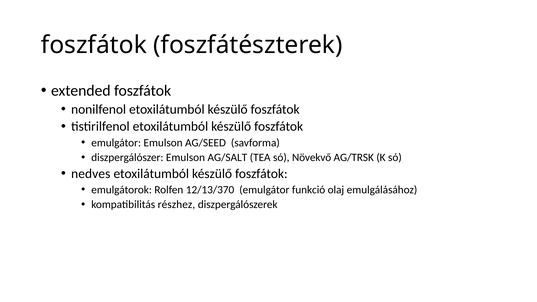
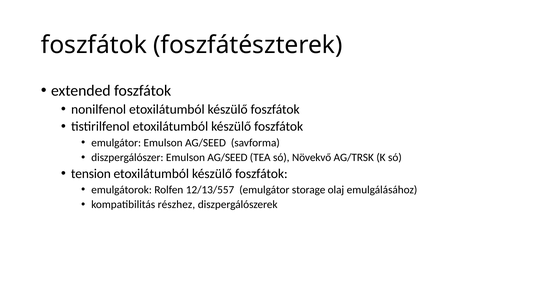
diszpergálószer Emulson AG/SALT: AG/SALT -> AG/SEED
nedves: nedves -> tension
12/13/370: 12/13/370 -> 12/13/557
funkció: funkció -> storage
